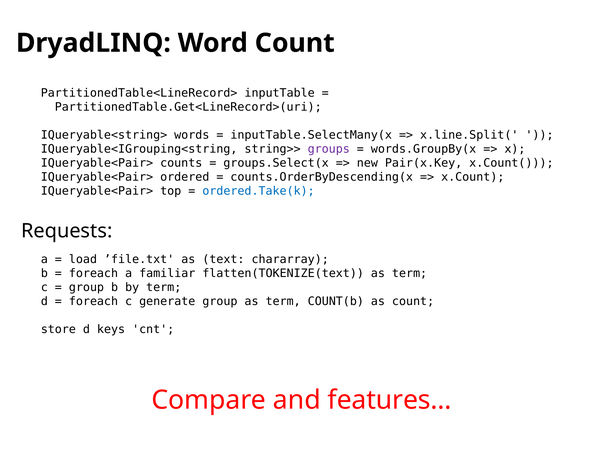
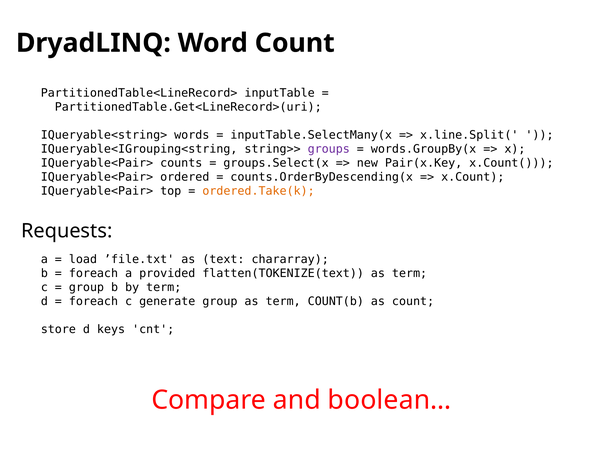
ordered.Take(k colour: blue -> orange
familiar: familiar -> provided
features…: features… -> boolean…
